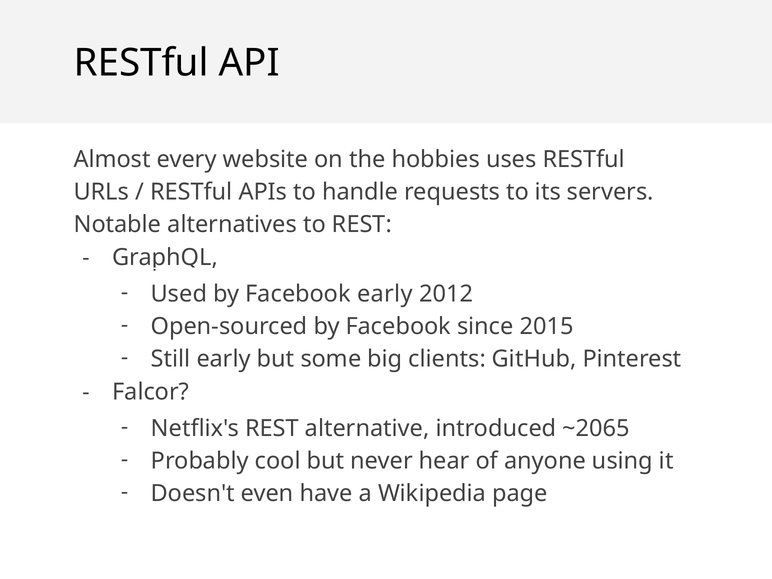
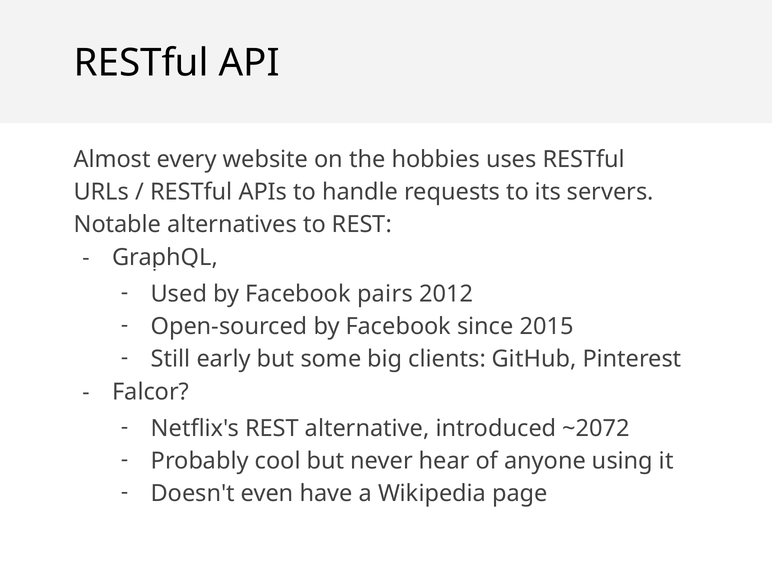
Facebook early: early -> pairs
~2065: ~2065 -> ~2072
